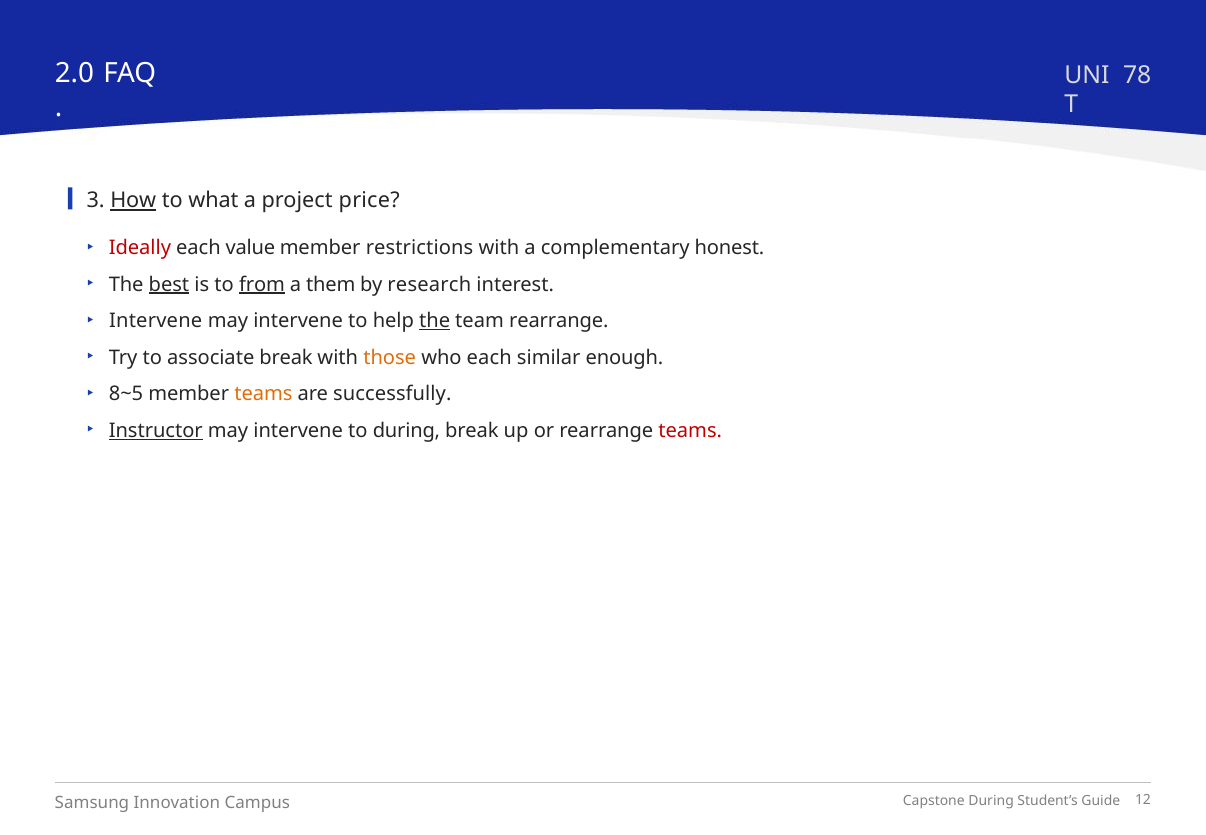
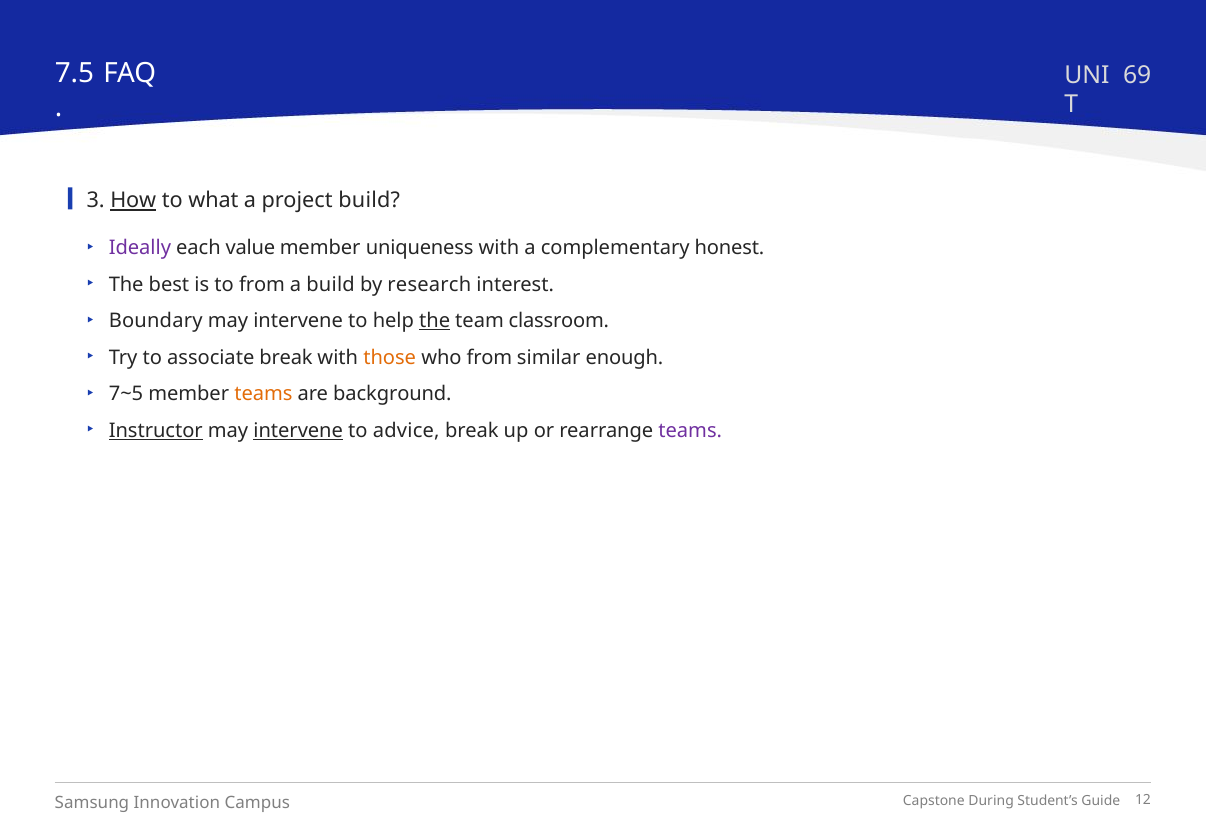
2.0: 2.0 -> 7.5
78: 78 -> 69
project price: price -> build
Ideally colour: red -> purple
restrictions: restrictions -> uniqueness
best underline: present -> none
from at (262, 284) underline: present -> none
a them: them -> build
Intervene at (156, 321): Intervene -> Boundary
team rearrange: rearrange -> classroom
who each: each -> from
8~5: 8~5 -> 7~5
successfully: successfully -> background
intervene at (298, 431) underline: none -> present
to during: during -> advice
teams at (690, 431) colour: red -> purple
